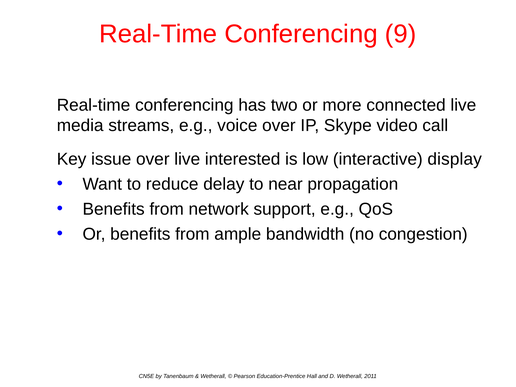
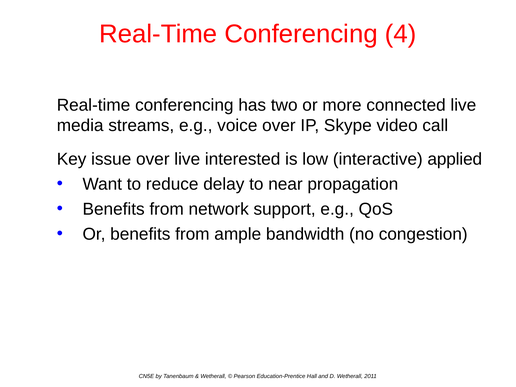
9: 9 -> 4
display: display -> applied
